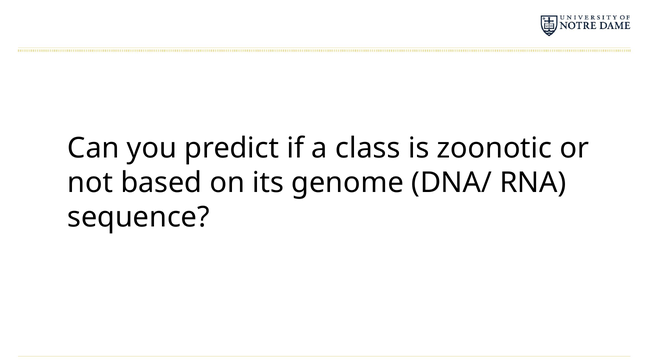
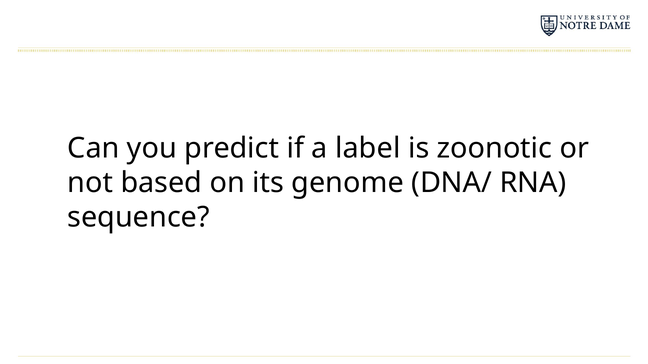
class: class -> label
